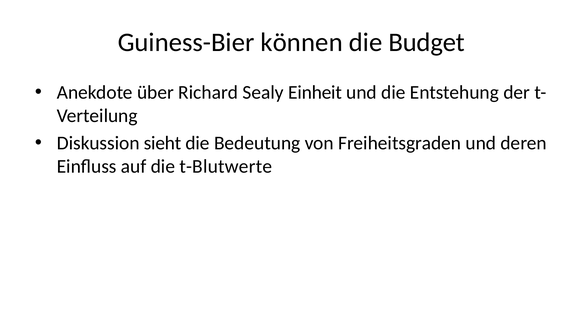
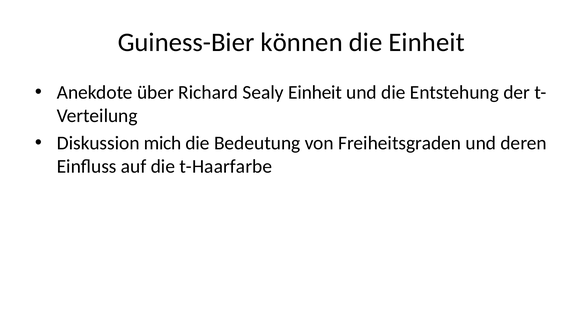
die Budget: Budget -> Einheit
sieht: sieht -> mich
t-Blutwerte: t-Blutwerte -> t-Haarfarbe
